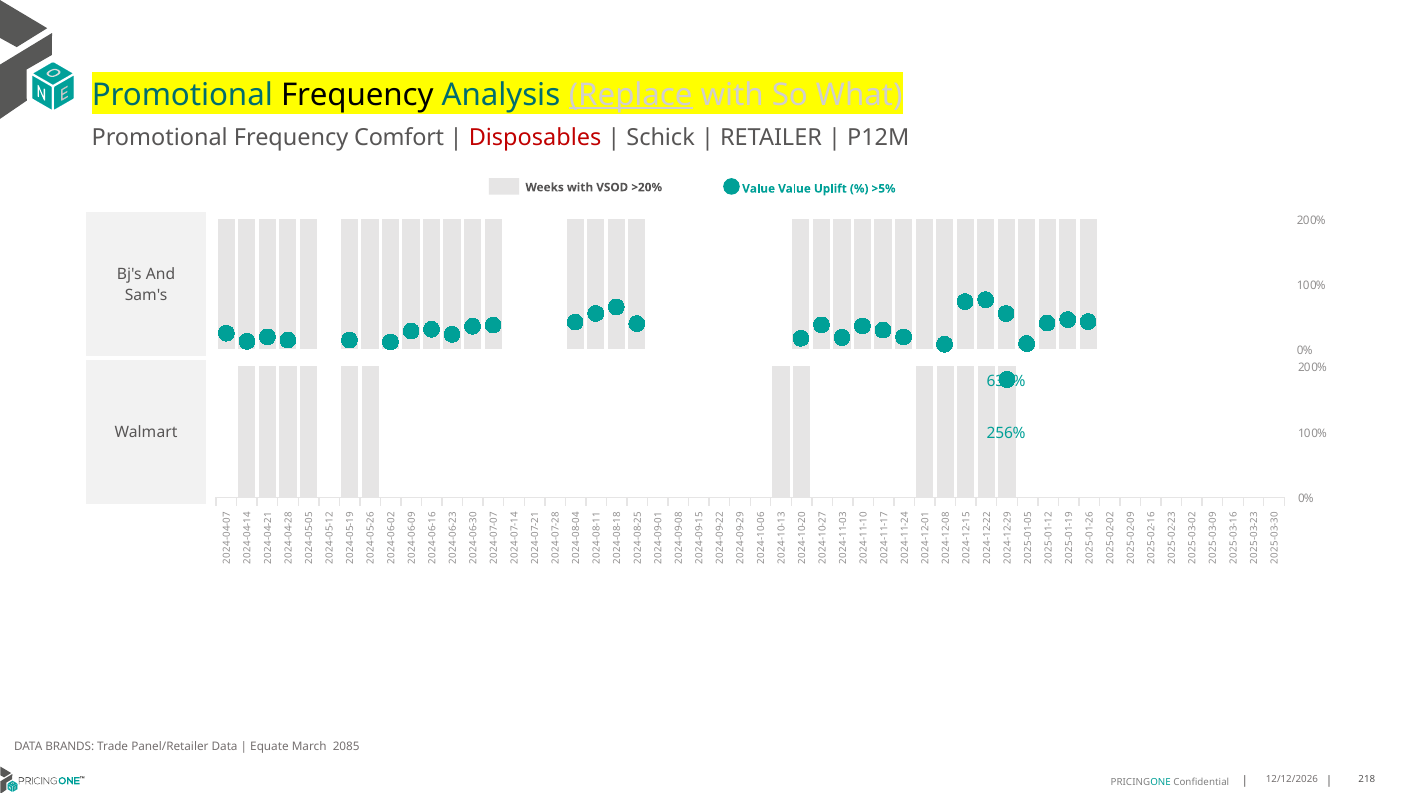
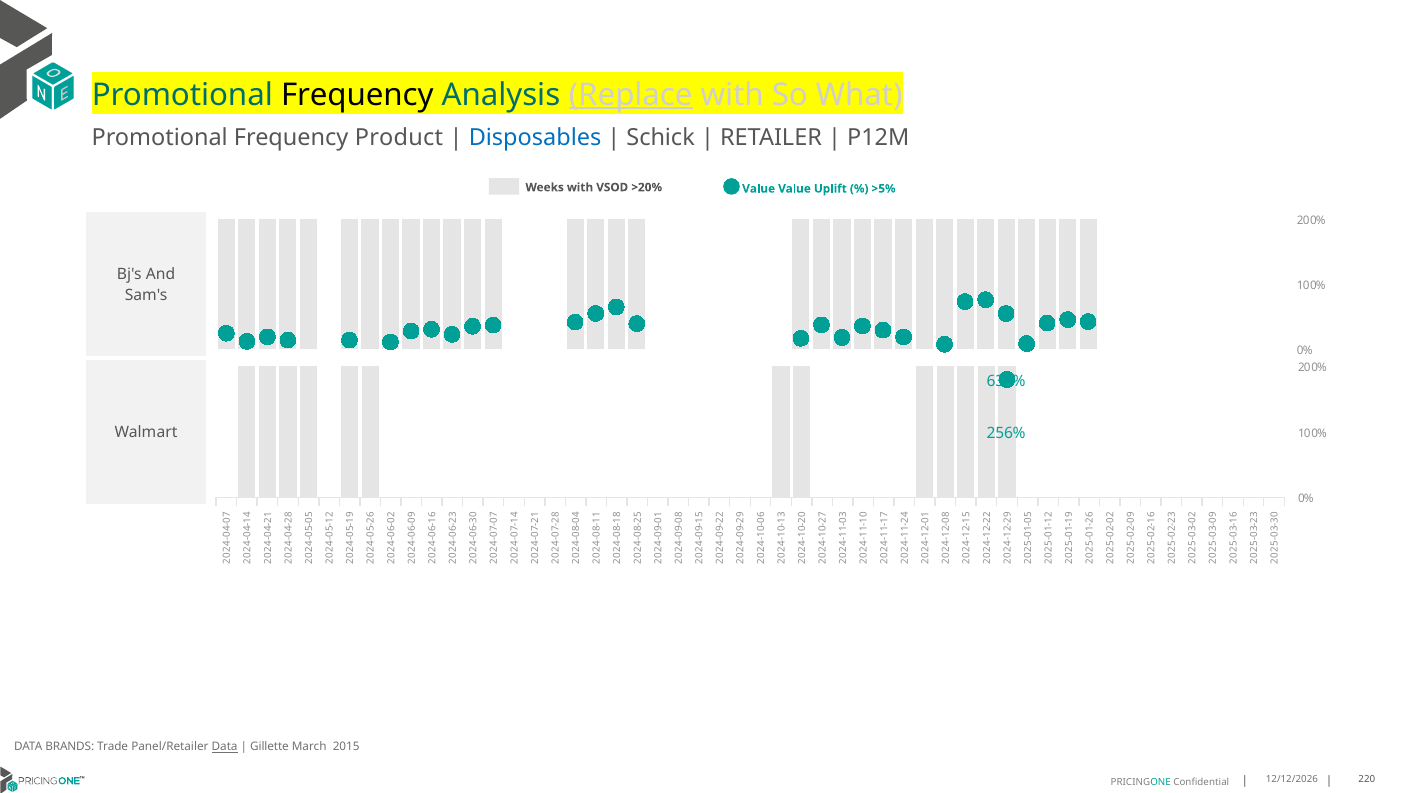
Comfort: Comfort -> Product
Disposables colour: red -> blue
Data at (225, 747) underline: none -> present
Equate: Equate -> Gillette
2085: 2085 -> 2015
218: 218 -> 220
